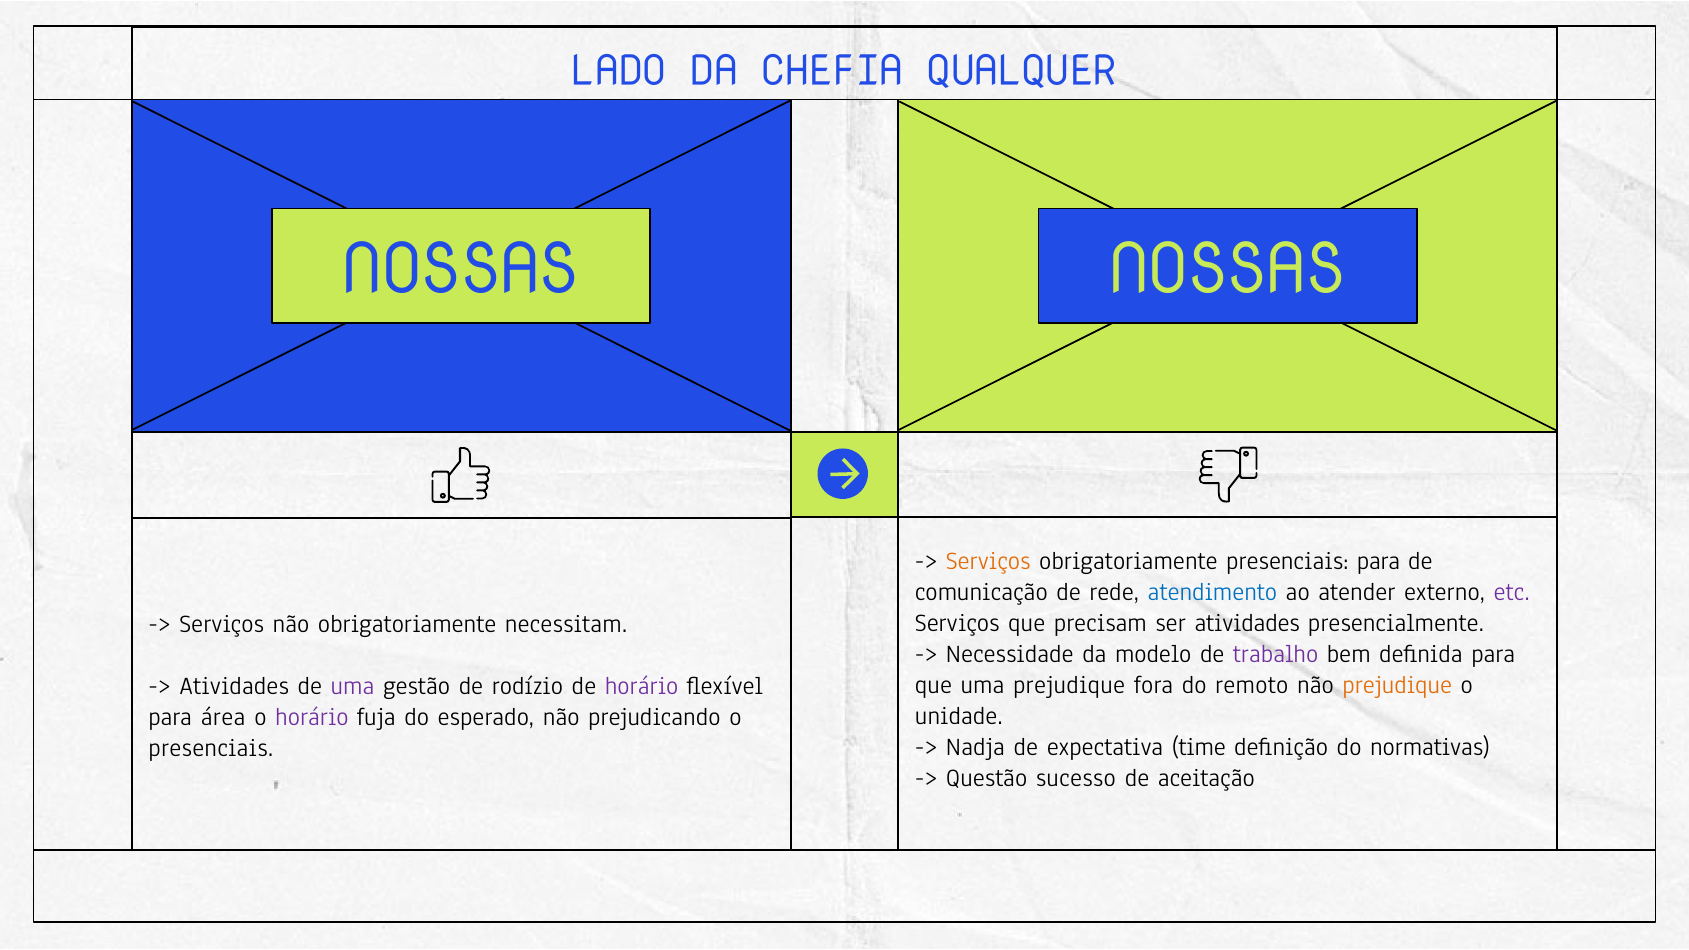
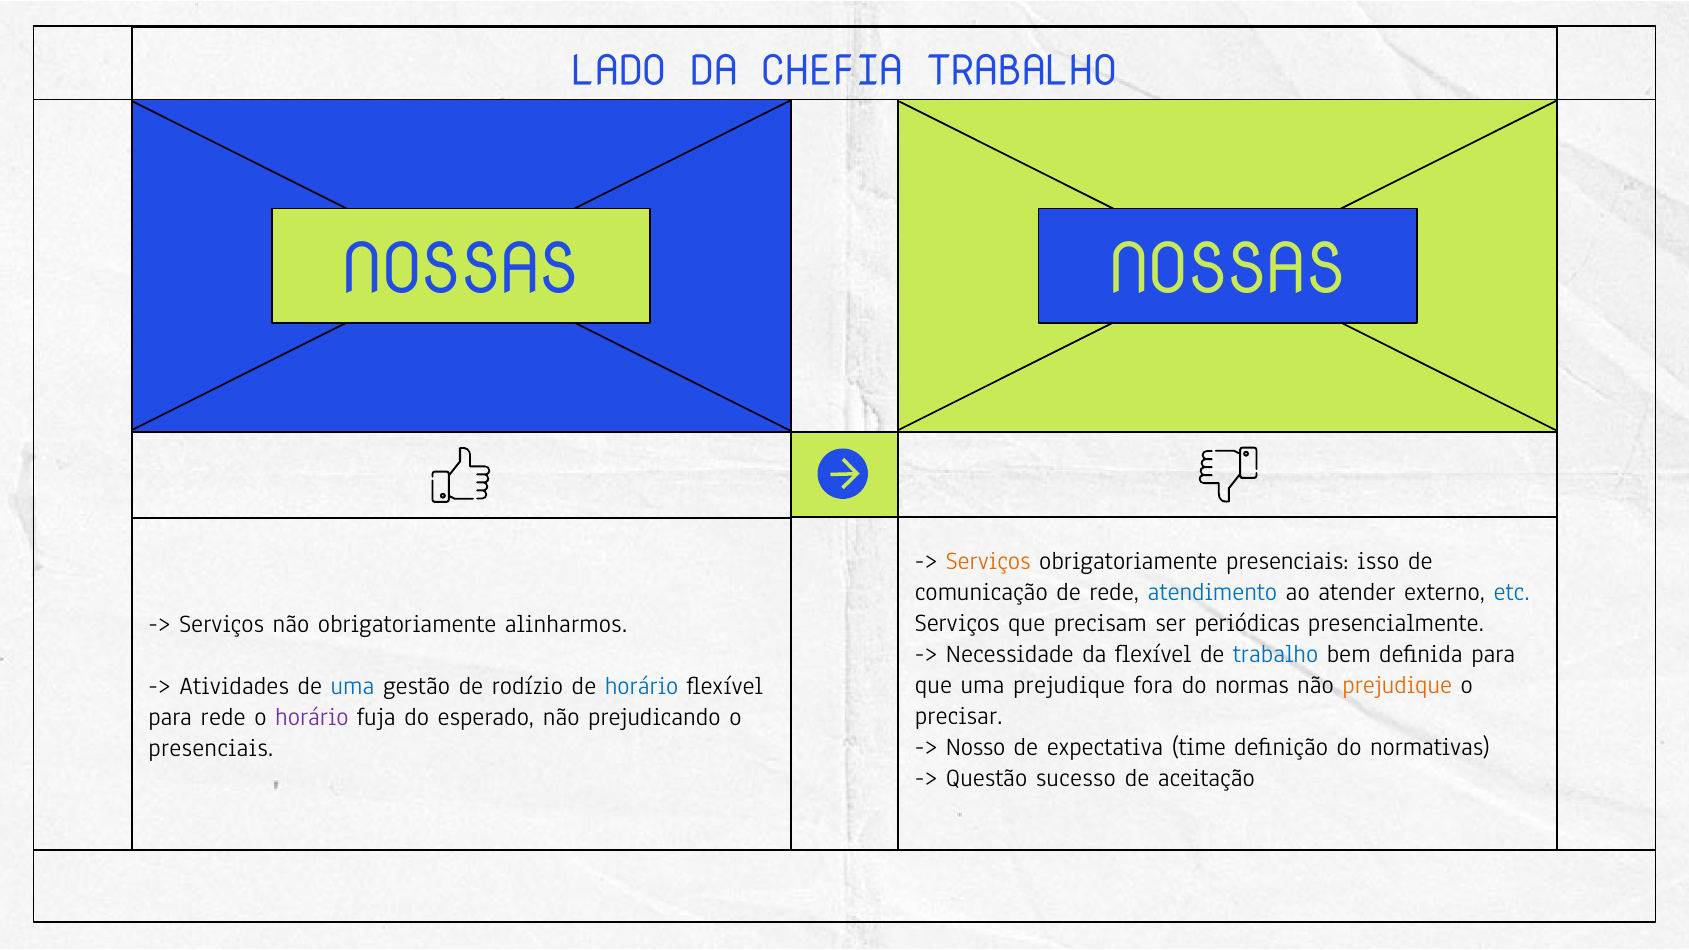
CHEFIA QUALQUER: QUALQUER -> TRABALHO
presenciais para: para -> isso
etc colour: purple -> blue
ser atividades: atividades -> periódicas
necessitam: necessitam -> alinharmos
da modelo: modelo -> flexível
trabalho at (1276, 654) colour: purple -> blue
remoto: remoto -> normas
uma at (352, 686) colour: purple -> blue
horário at (642, 686) colour: purple -> blue
unidade: unidade -> precisar
para área: área -> rede
Nadja: Nadja -> Nosso
